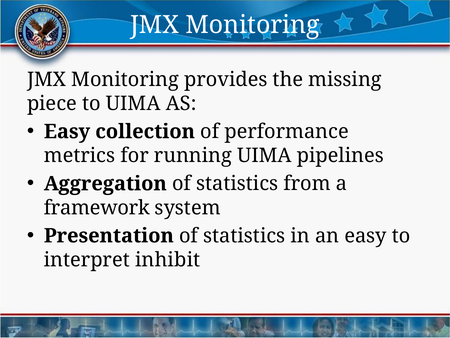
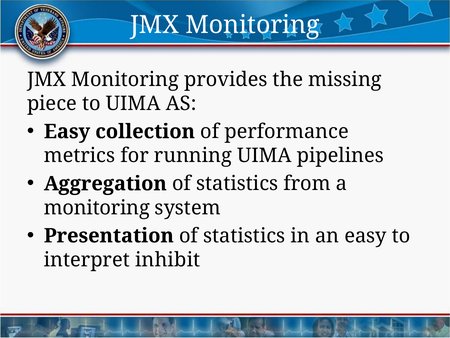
framework at (97, 207): framework -> monitoring
